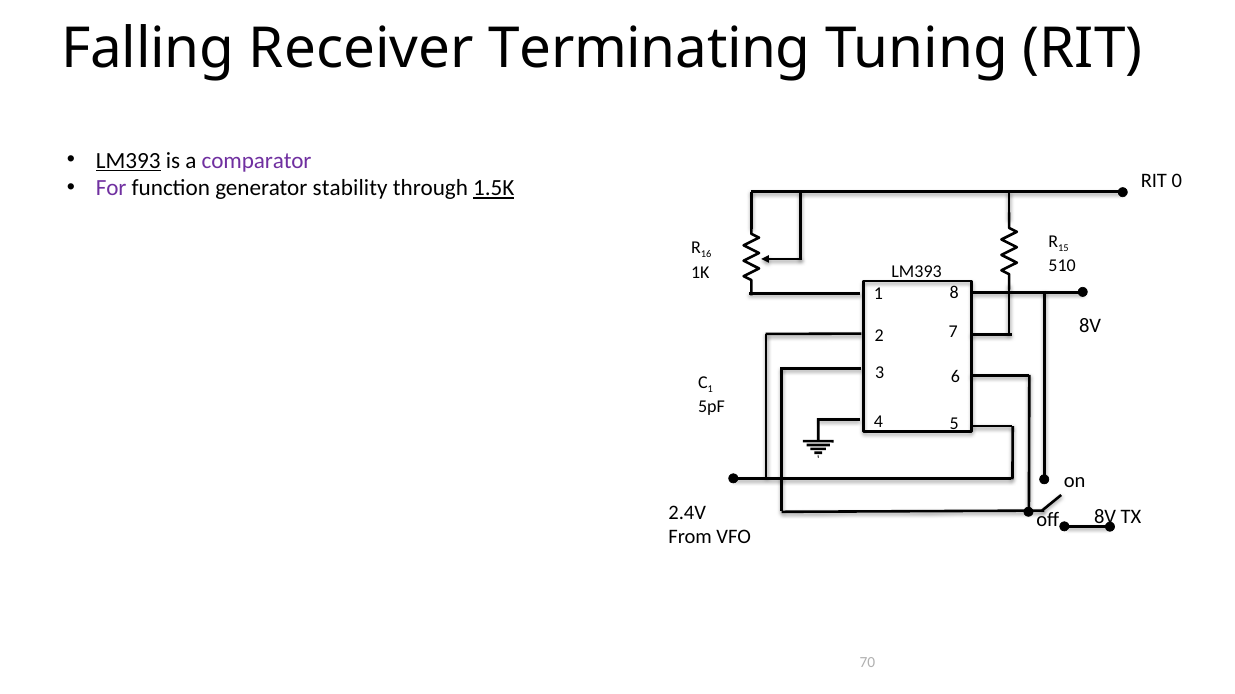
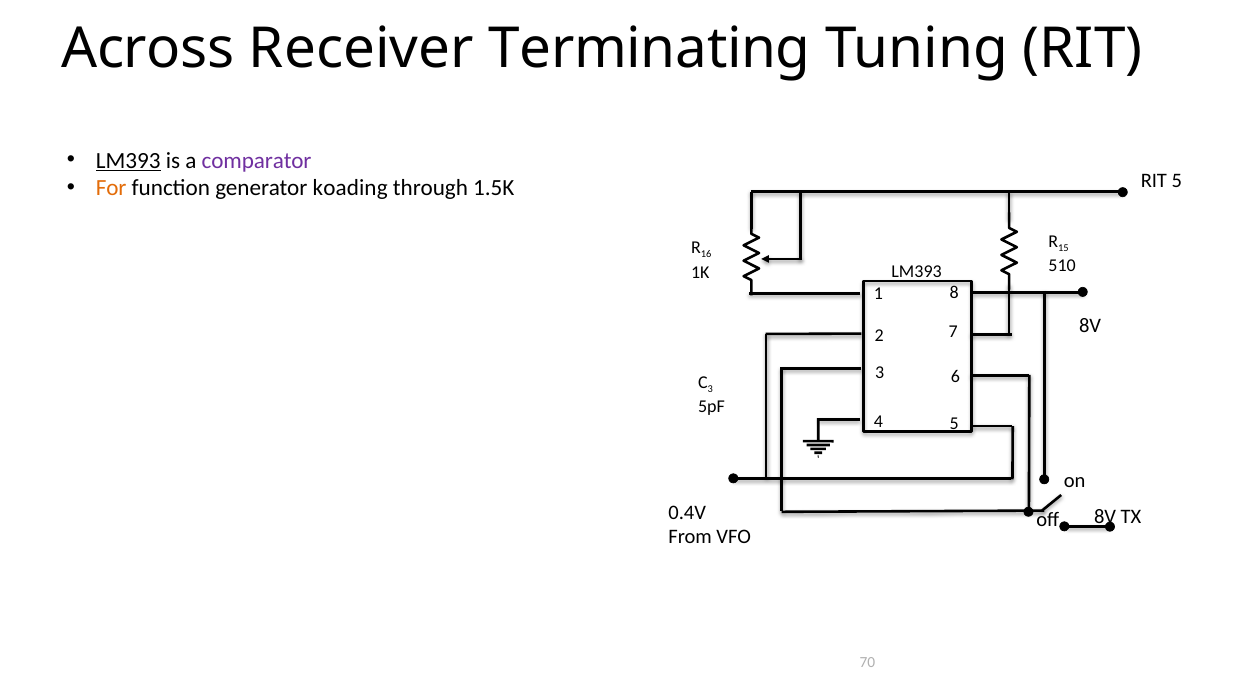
Falling: Falling -> Across
RIT 0: 0 -> 5
For colour: purple -> orange
stability: stability -> koading
1.5K underline: present -> none
1 at (710, 390): 1 -> 3
2.4V: 2.4V -> 0.4V
